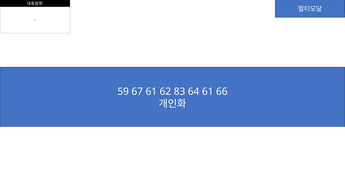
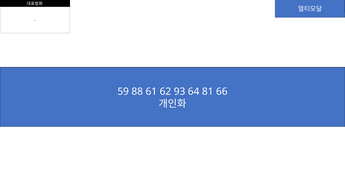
67: 67 -> 88
83: 83 -> 93
64 61: 61 -> 81
